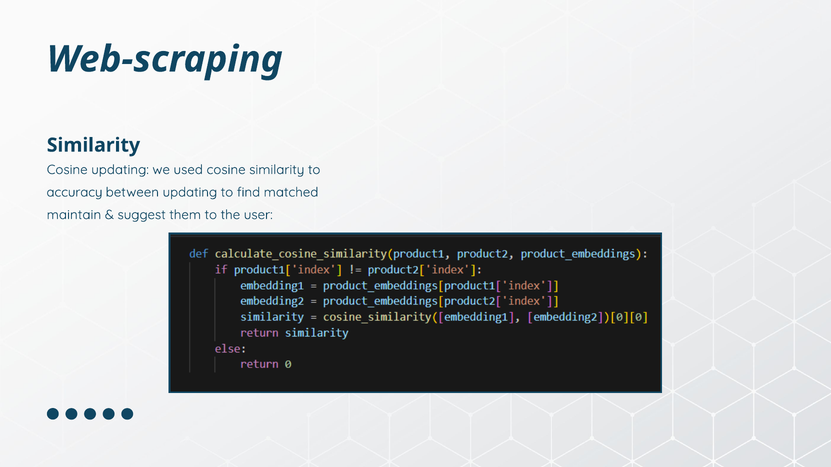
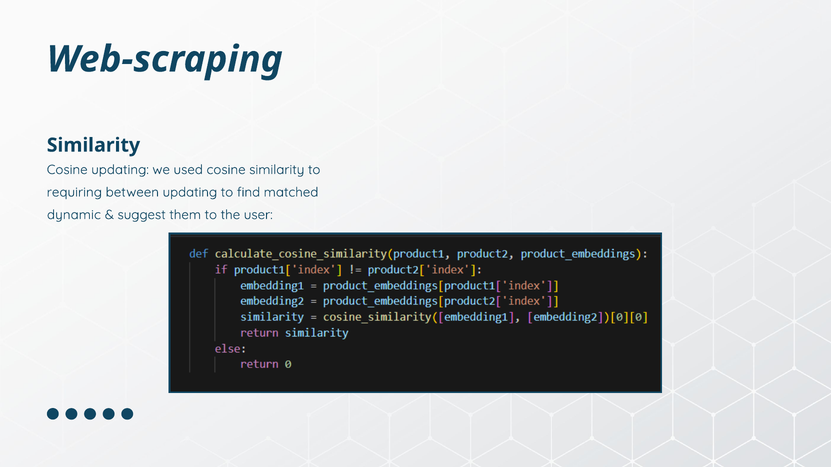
accuracy: accuracy -> requiring
maintain: maintain -> dynamic
